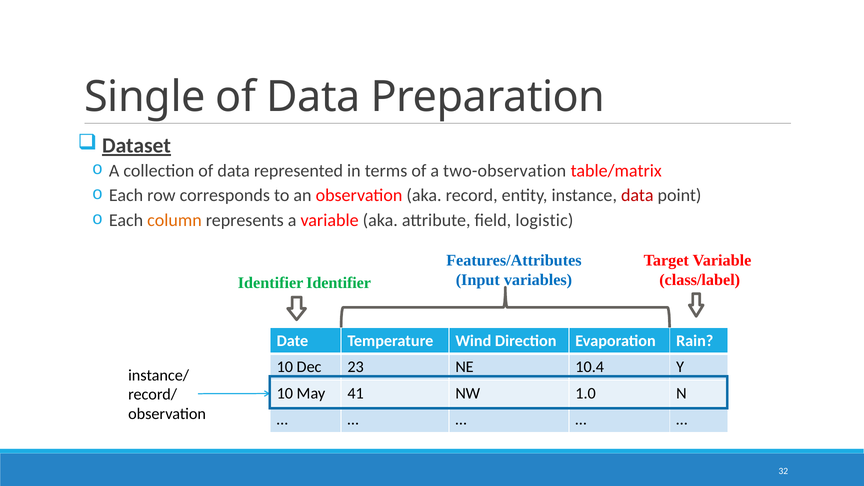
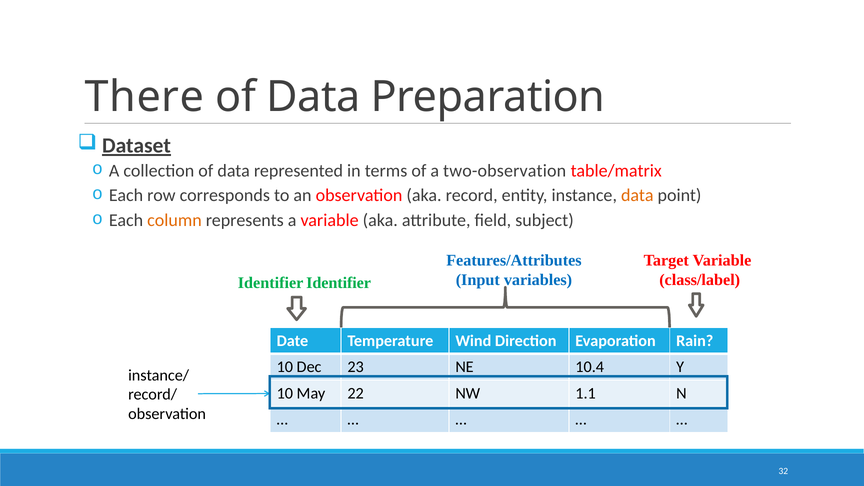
Single: Single -> There
data at (637, 195) colour: red -> orange
logistic: logistic -> subject
41: 41 -> 22
1.0: 1.0 -> 1.1
